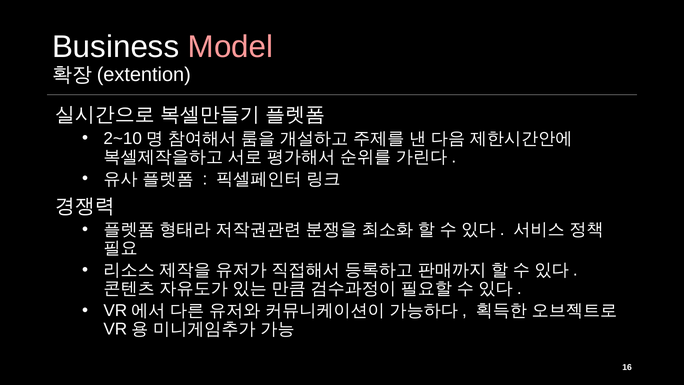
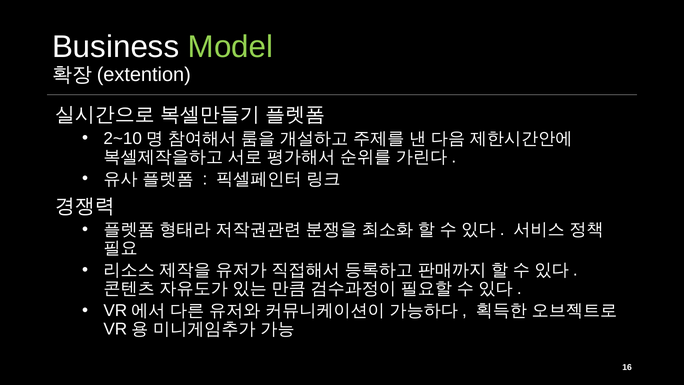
Model colour: pink -> light green
